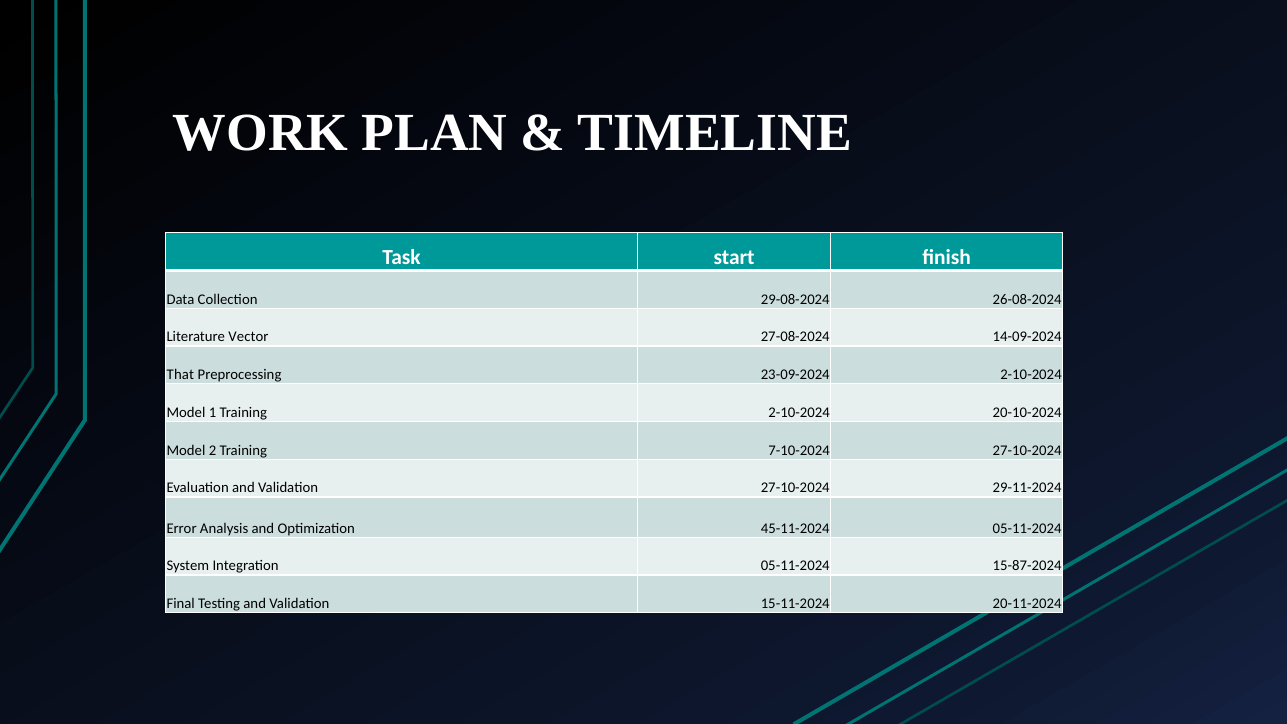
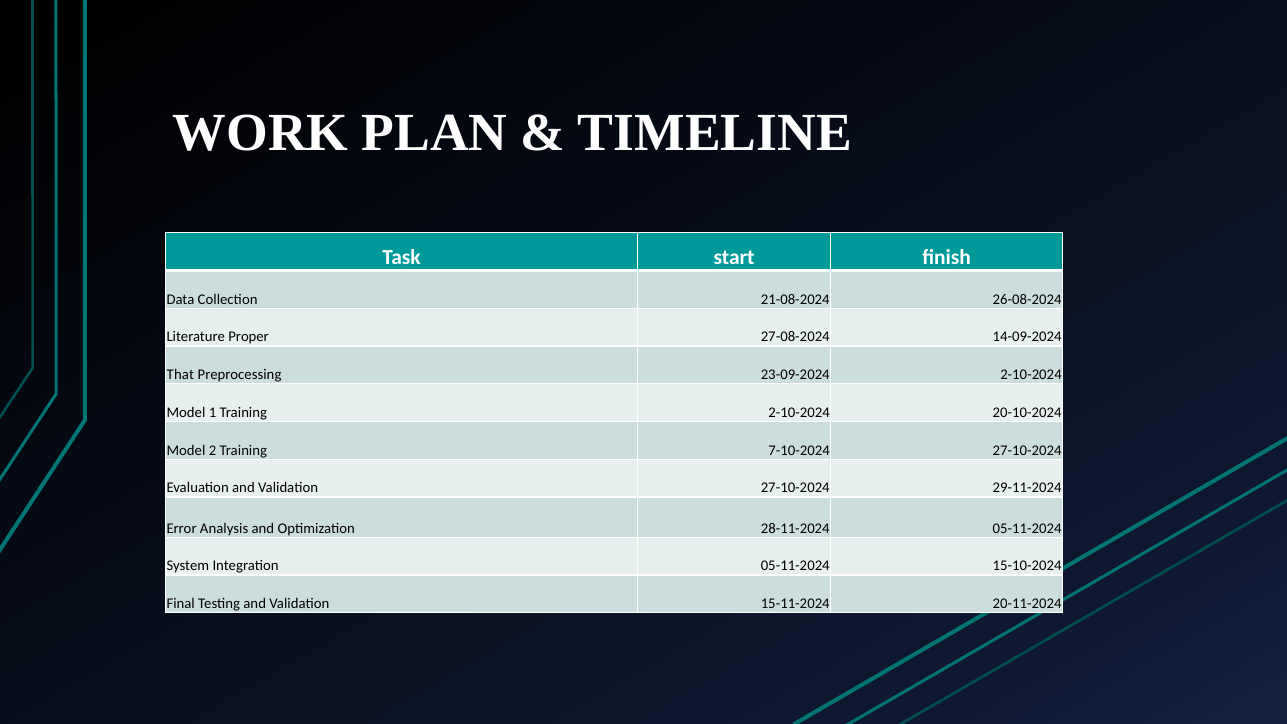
29-08-2024: 29-08-2024 -> 21-08-2024
Vector: Vector -> Proper
45-11-2024: 45-11-2024 -> 28-11-2024
15-87-2024: 15-87-2024 -> 15-10-2024
